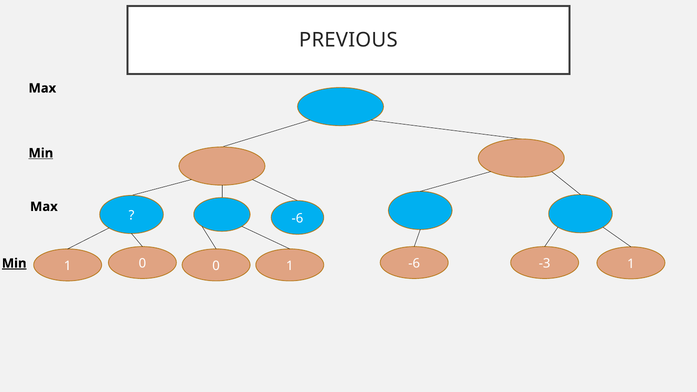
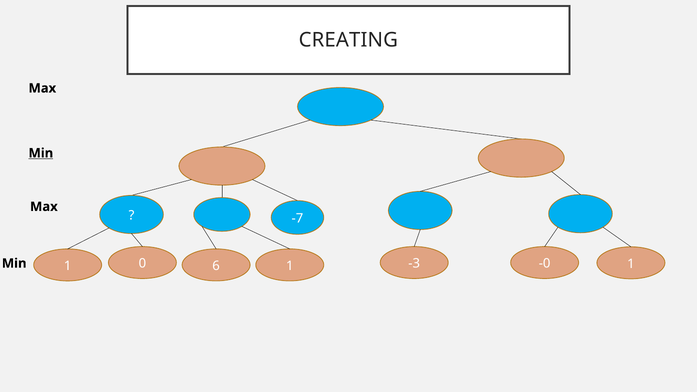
PREVIOUS: PREVIOUS -> CREATING
-6 at (297, 218): -6 -> -7
-3: -3 -> -0
Min at (14, 263) underline: present -> none
0 0: 0 -> 6
1 -6: -6 -> -3
